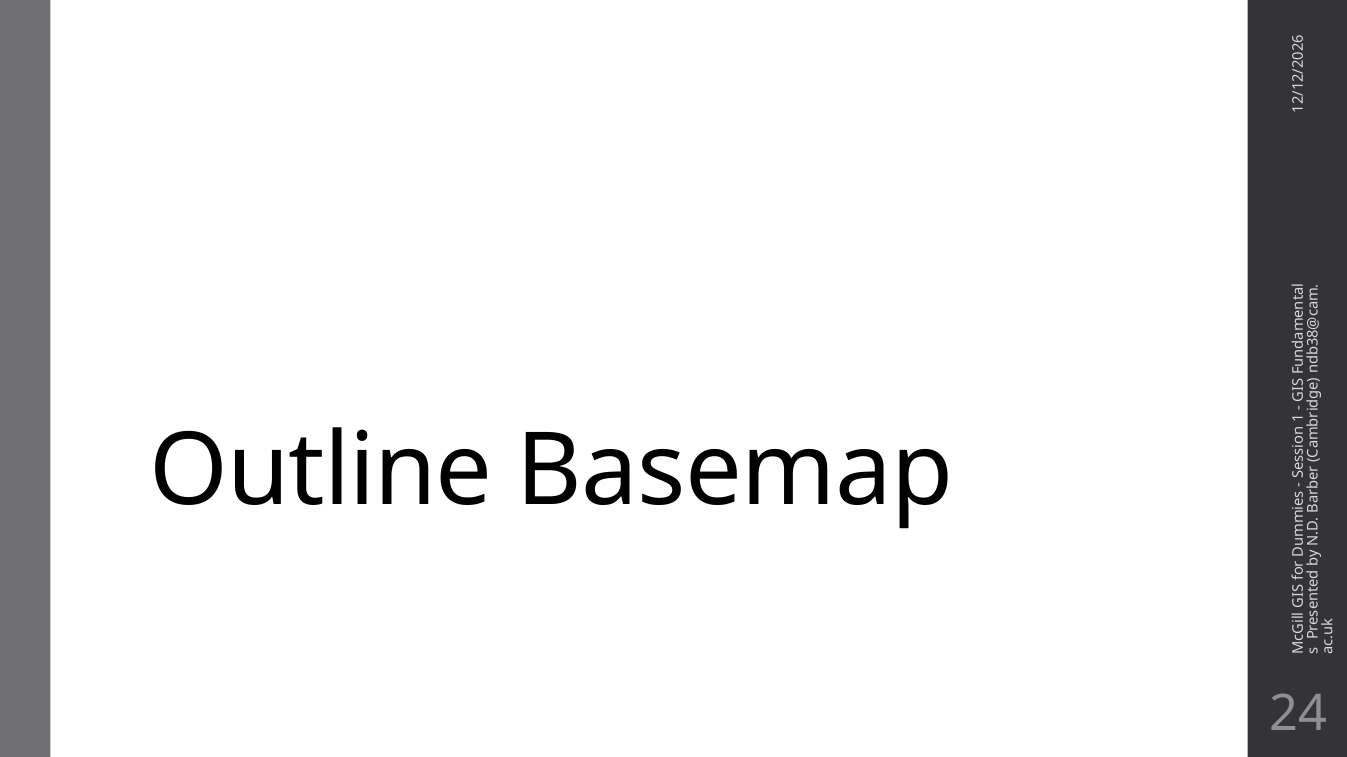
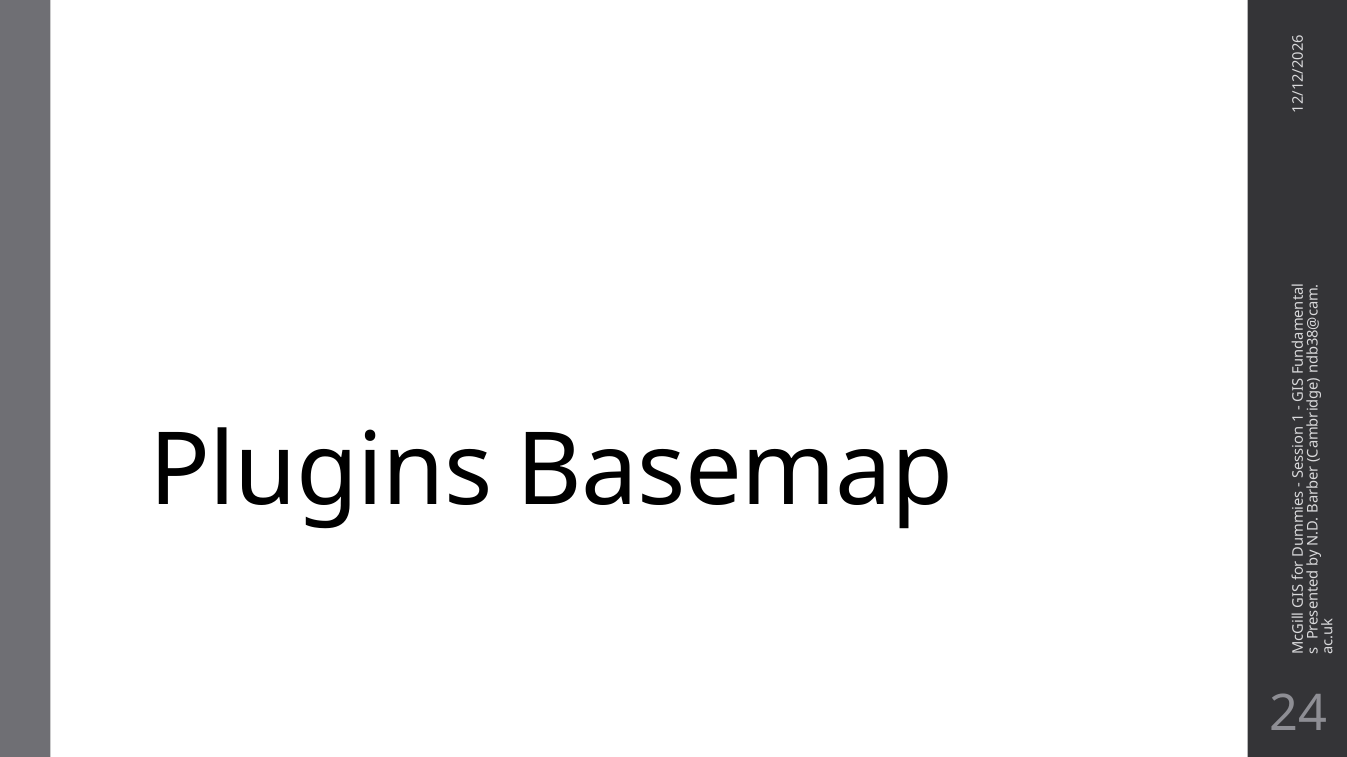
Outline: Outline -> Plugins
